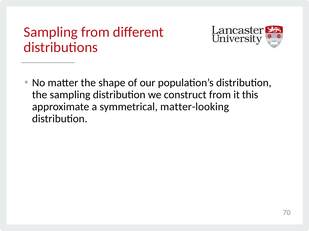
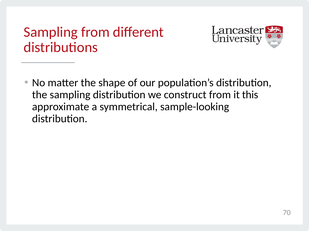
matter-looking: matter-looking -> sample-looking
